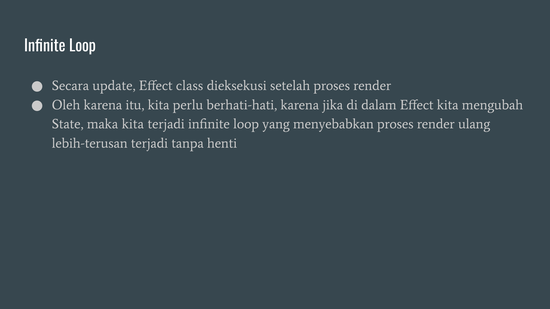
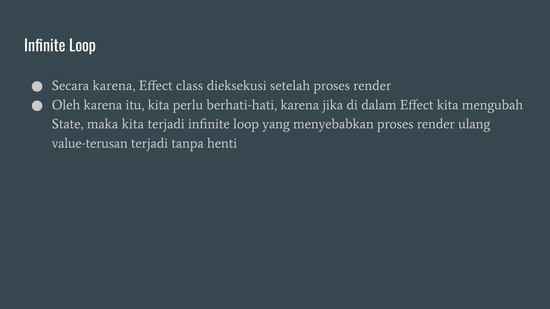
Secara update: update -> karena
lebih-terusan: lebih-terusan -> value-terusan
